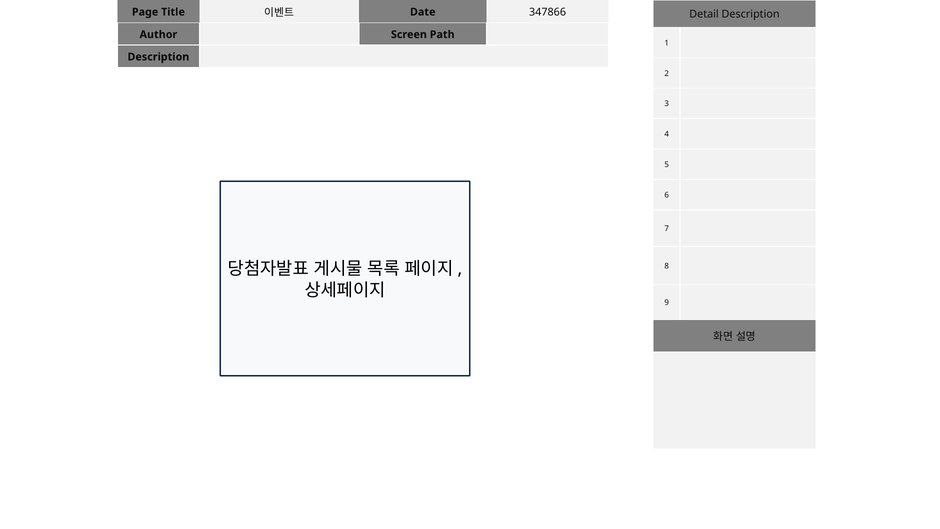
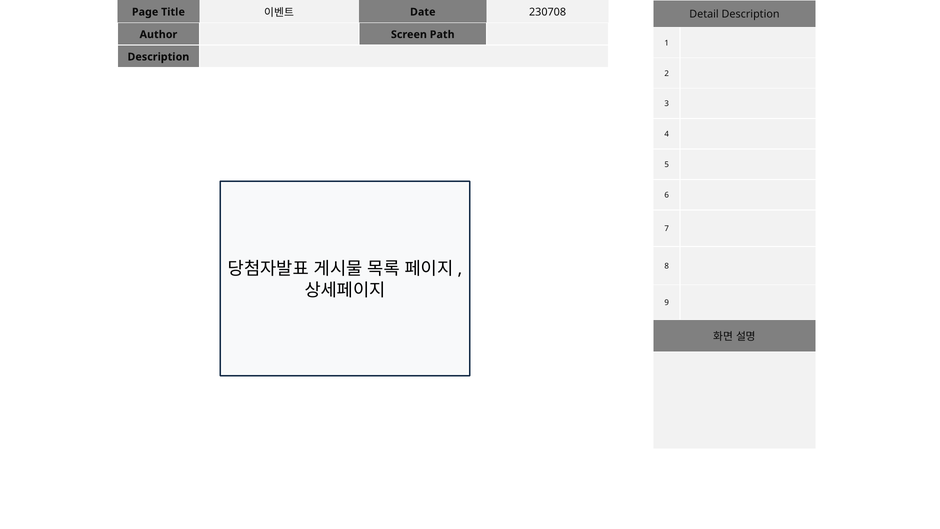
347866: 347866 -> 230708
